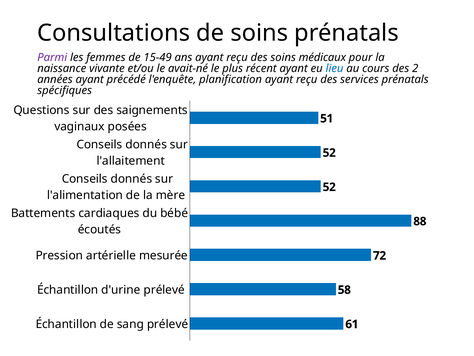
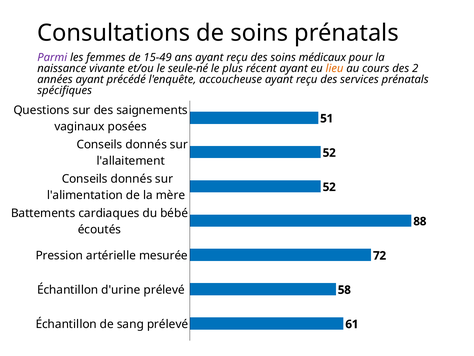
avait-né: avait-né -> seule-né
lieu colour: blue -> orange
planification: planification -> accoucheuse
